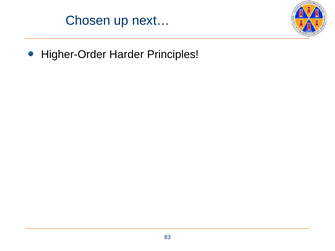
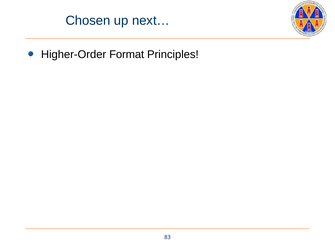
Harder: Harder -> Format
